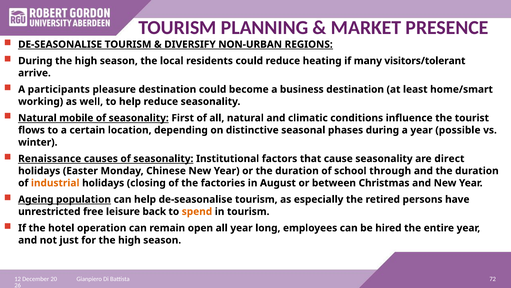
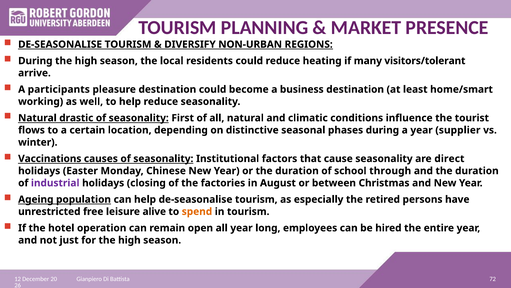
mobile: mobile -> drastic
possible: possible -> supplier
Renaissance: Renaissance -> Vaccinations
industrial colour: orange -> purple
back: back -> alive
